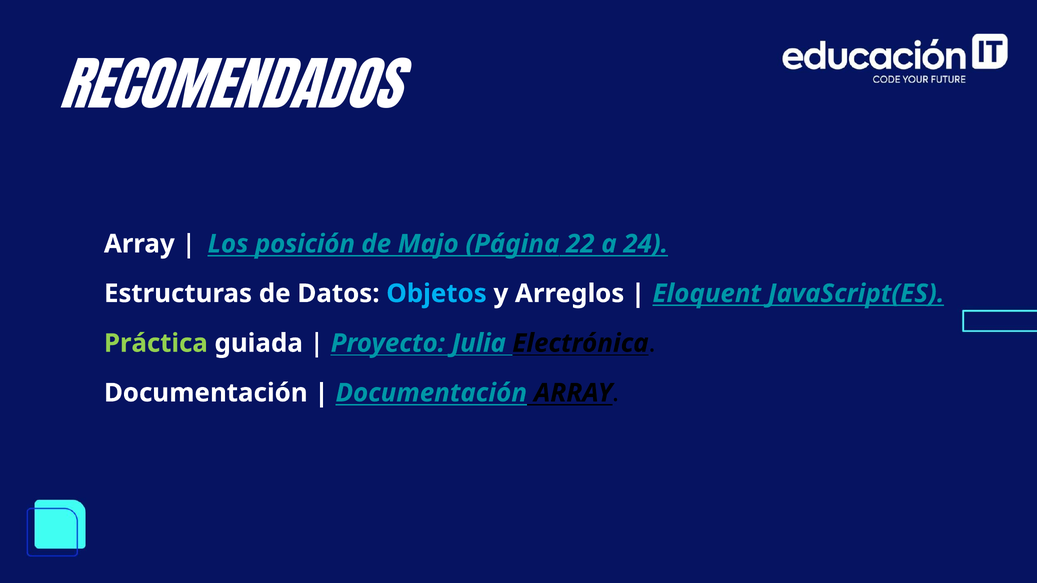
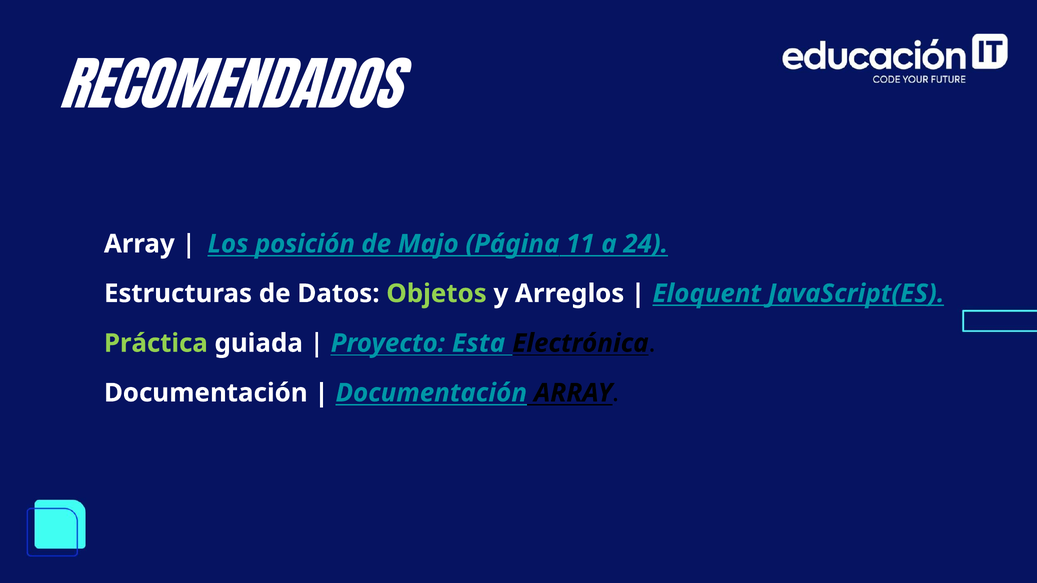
22: 22 -> 11
Objetos colour: light blue -> light green
Julia: Julia -> Esta
